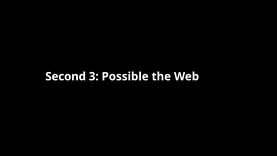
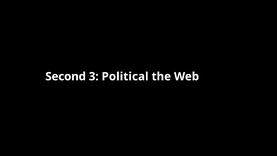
Possible: Possible -> Political
